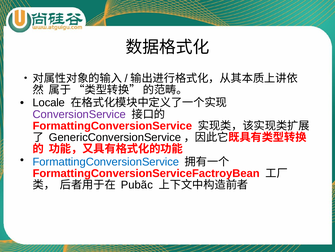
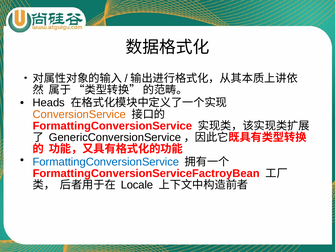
Locale: Locale -> Heads
ConversionService colour: purple -> orange
Pubãc: Pubãc -> Locale
